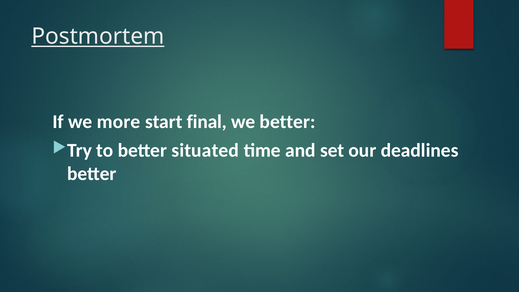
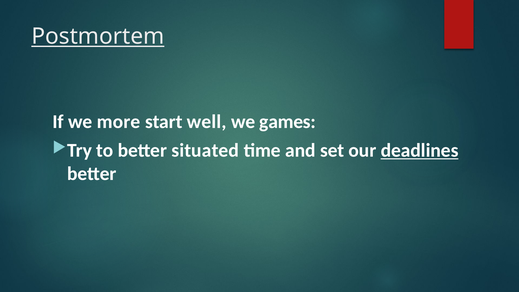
final: final -> well
we better: better -> games
deadlines underline: none -> present
